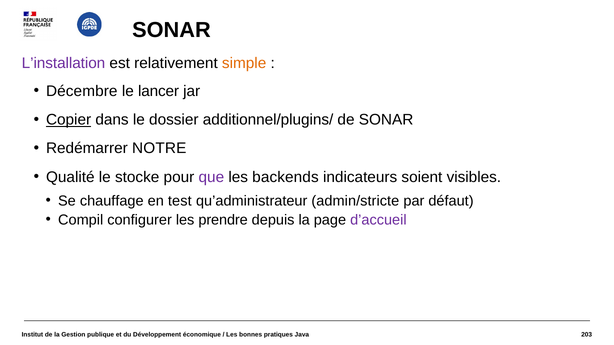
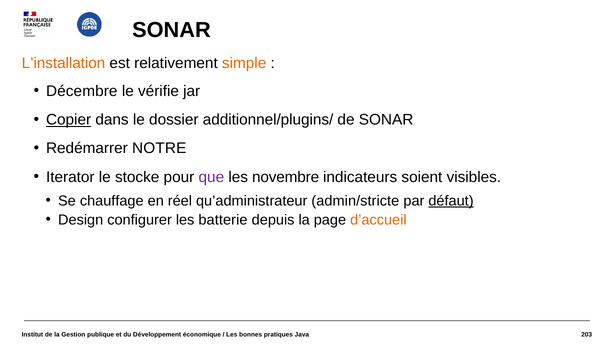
L’installation colour: purple -> orange
lancer: lancer -> vérifie
Qualité: Qualité -> Iterator
backends: backends -> novembre
test: test -> réel
défaut underline: none -> present
Compil: Compil -> Design
prendre: prendre -> batterie
d’accueil colour: purple -> orange
